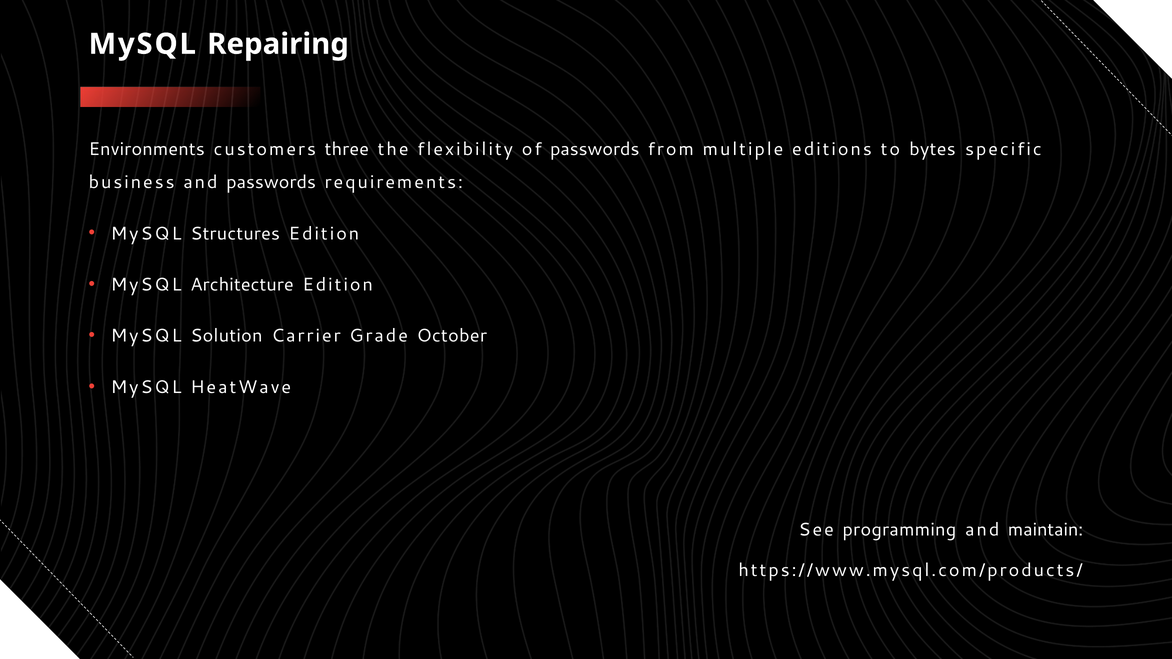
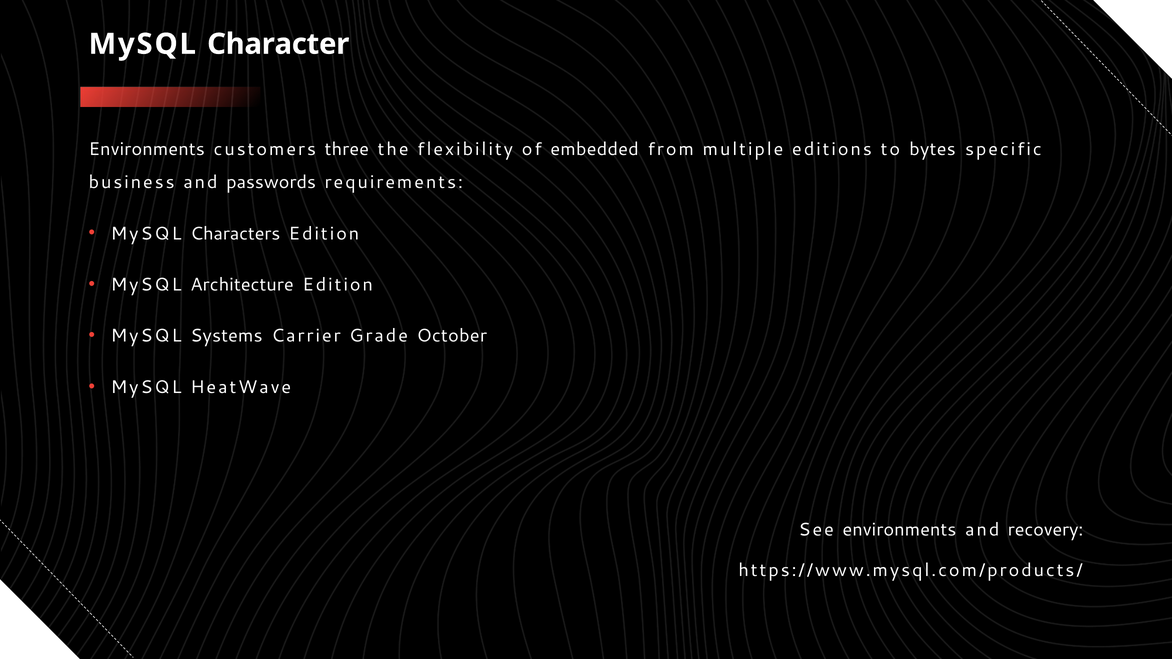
Repairing: Repairing -> Character
of passwords: passwords -> embedded
Structures: Structures -> Characters
Solution: Solution -> Systems
See programming: programming -> environments
maintain: maintain -> recovery
